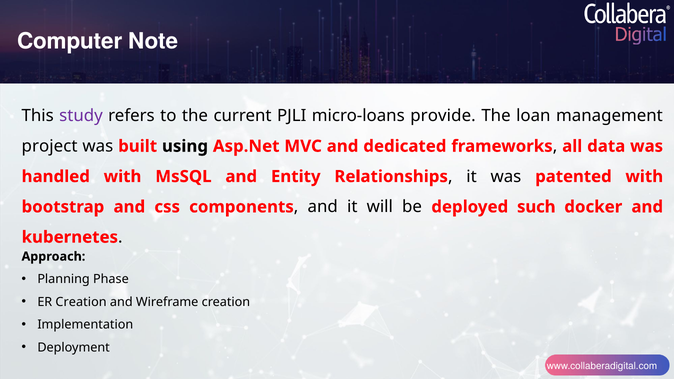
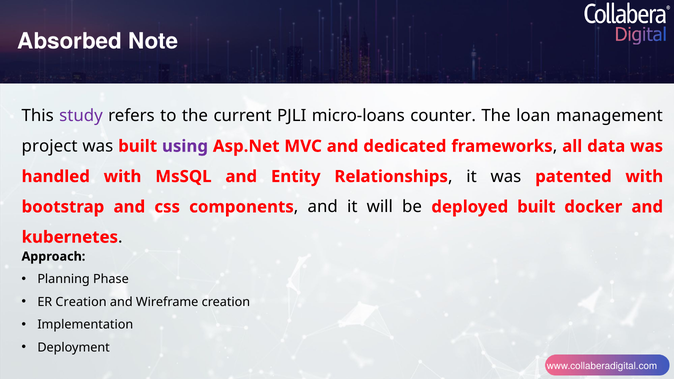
Computer: Computer -> Absorbed
provide: provide -> counter
using colour: black -> purple
deployed such: such -> built
